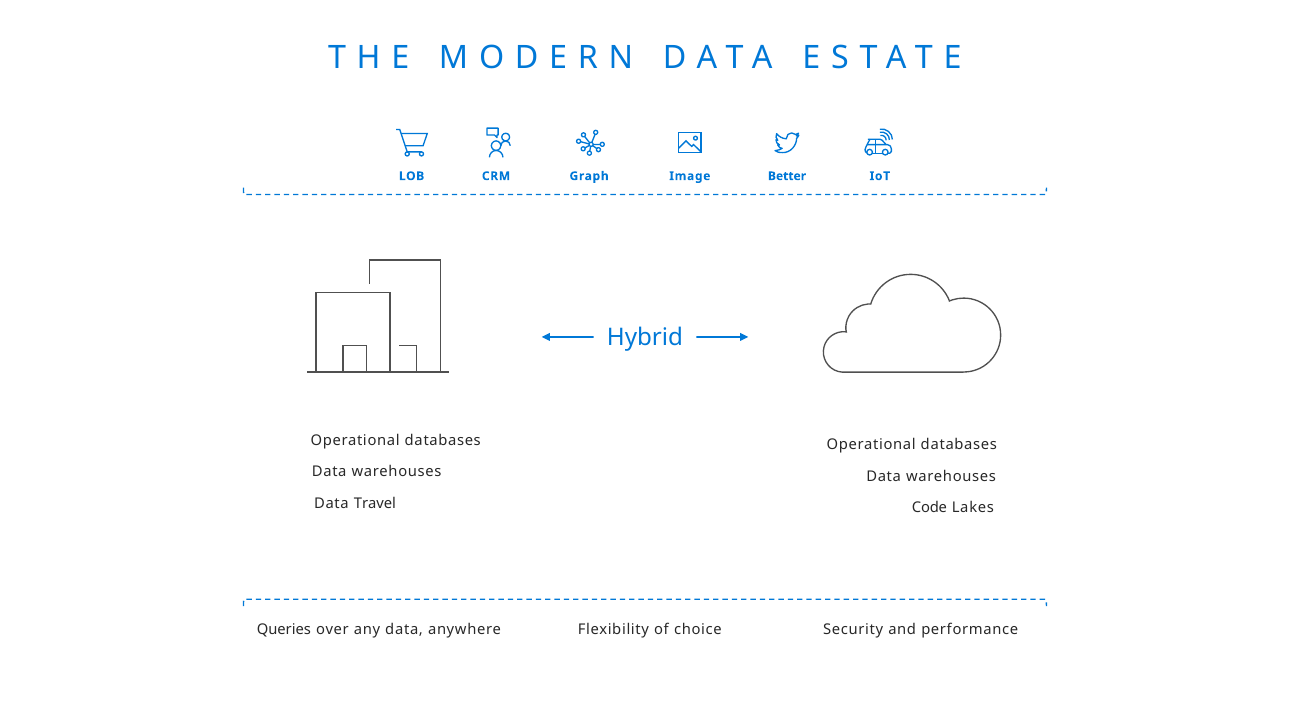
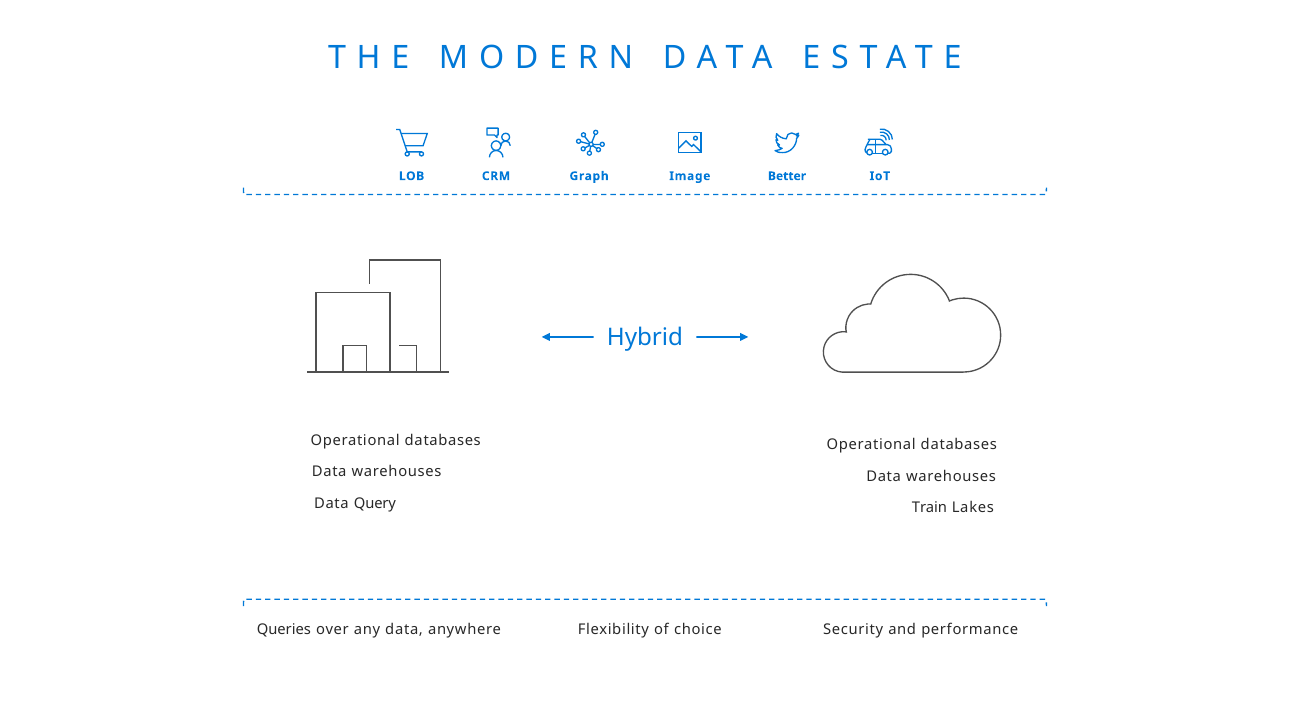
Travel: Travel -> Query
Code: Code -> Train
